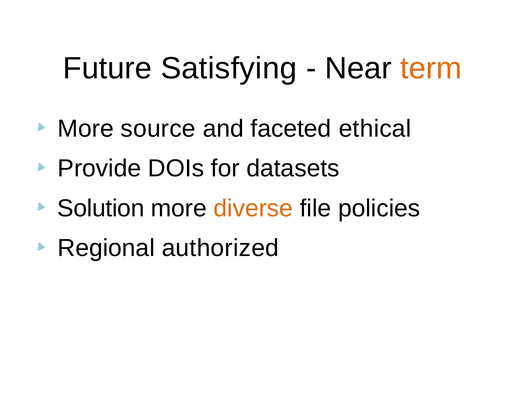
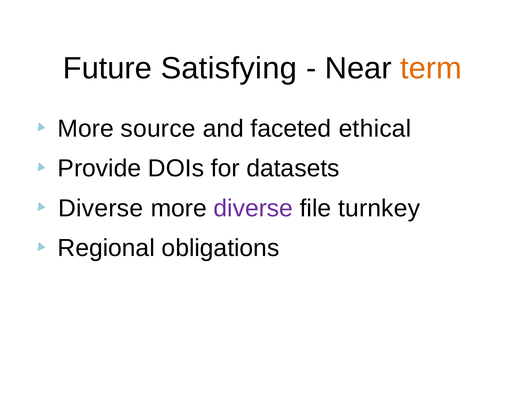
Solution at (101, 209): Solution -> Diverse
diverse at (253, 209) colour: orange -> purple
policies: policies -> turnkey
authorized: authorized -> obligations
